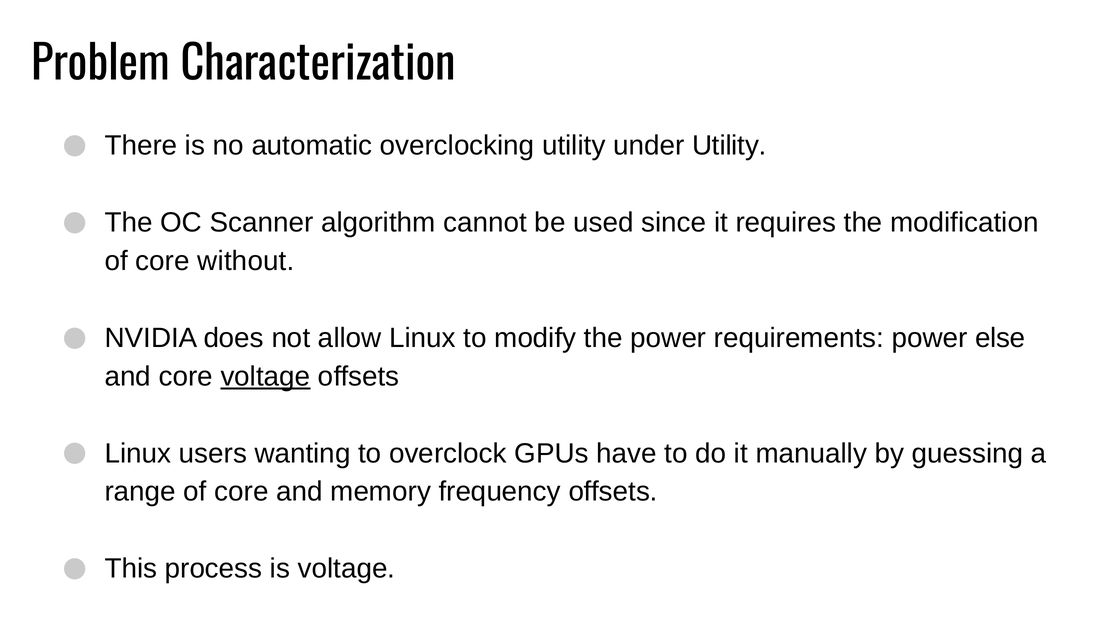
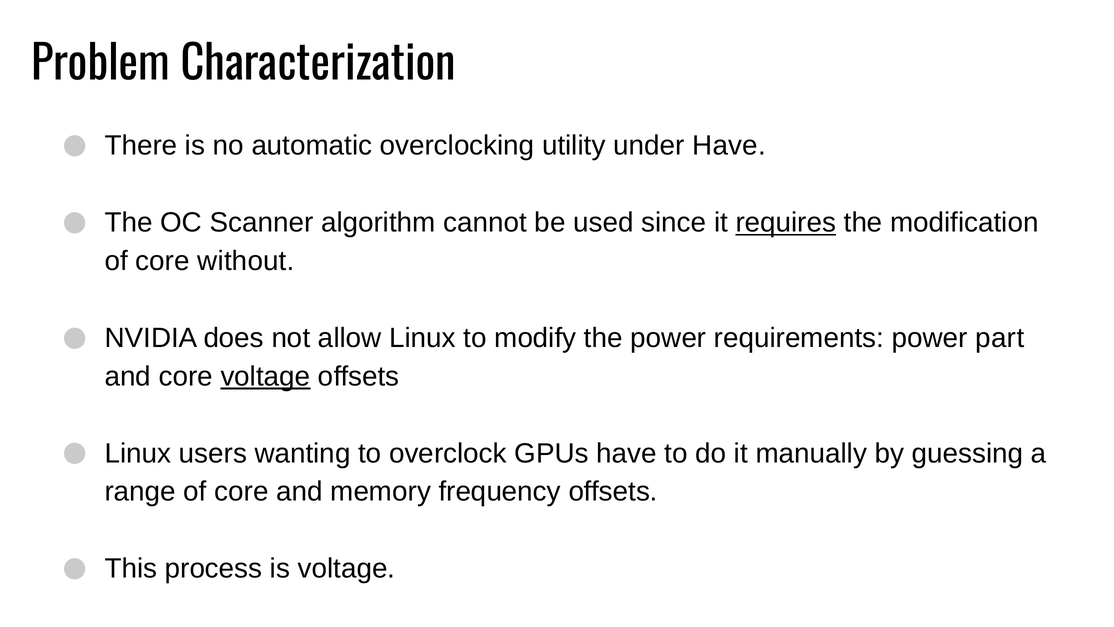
under Utility: Utility -> Have
requires underline: none -> present
else: else -> part
